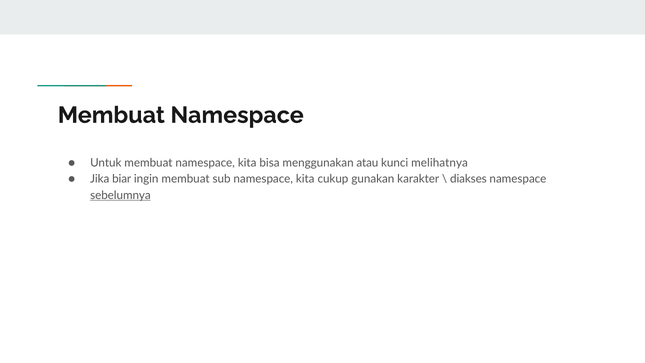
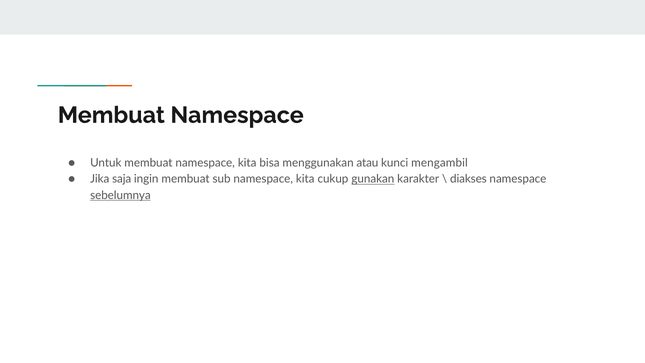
melihatnya: melihatnya -> mengambil
biar: biar -> saja
gunakan underline: none -> present
